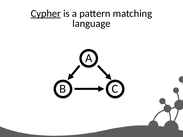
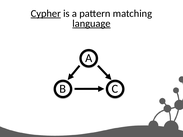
language underline: none -> present
